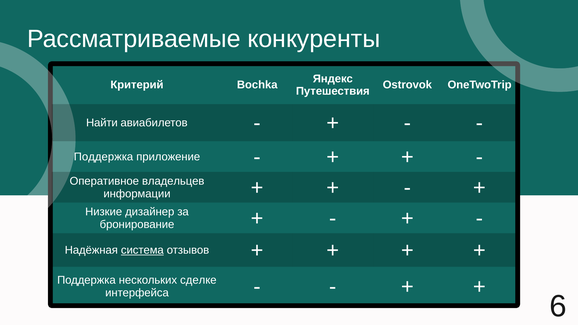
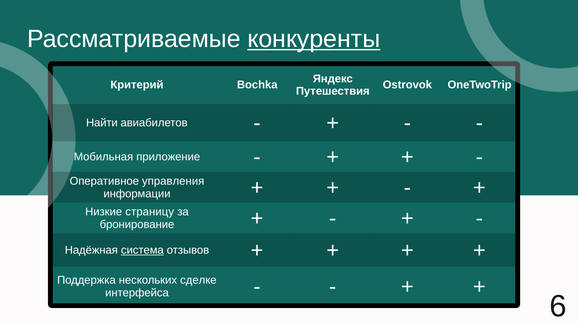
конкуренты underline: none -> present
Поддержка at (103, 157): Поддержка -> Мобильная
владельцев: владельцев -> управления
дизайнер: дизайнер -> страницу
